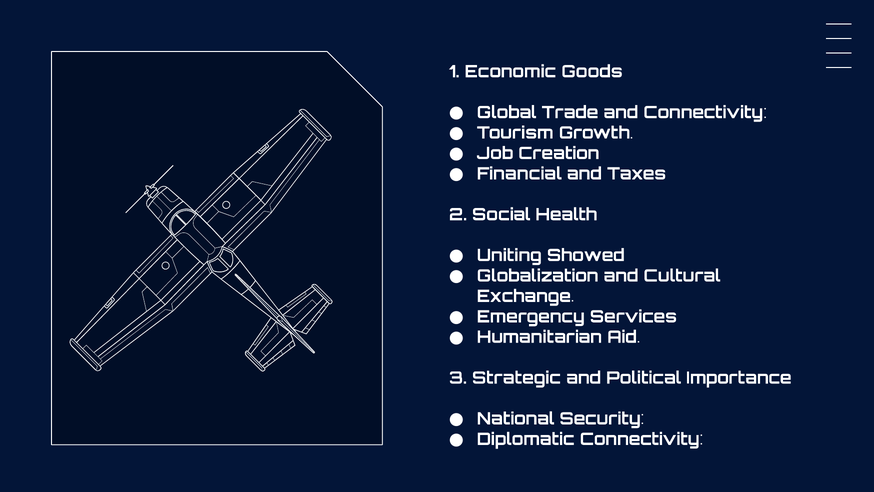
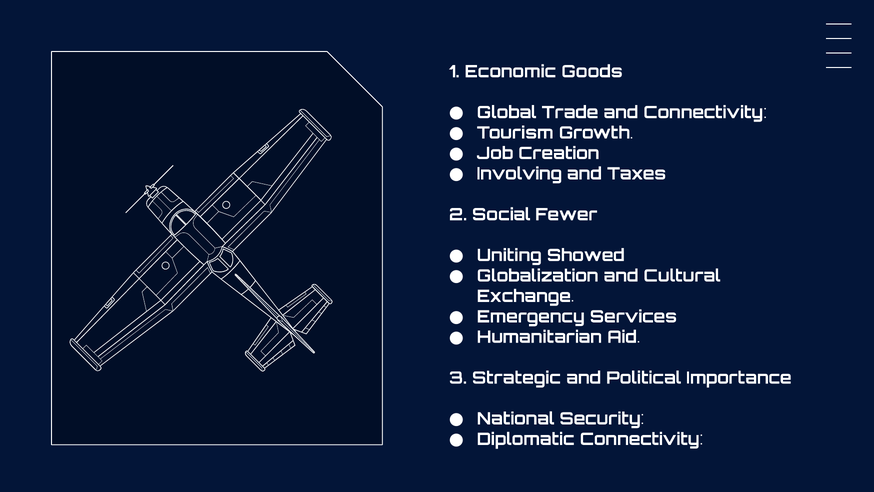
Financial: Financial -> Involving
Health: Health -> Fewer
